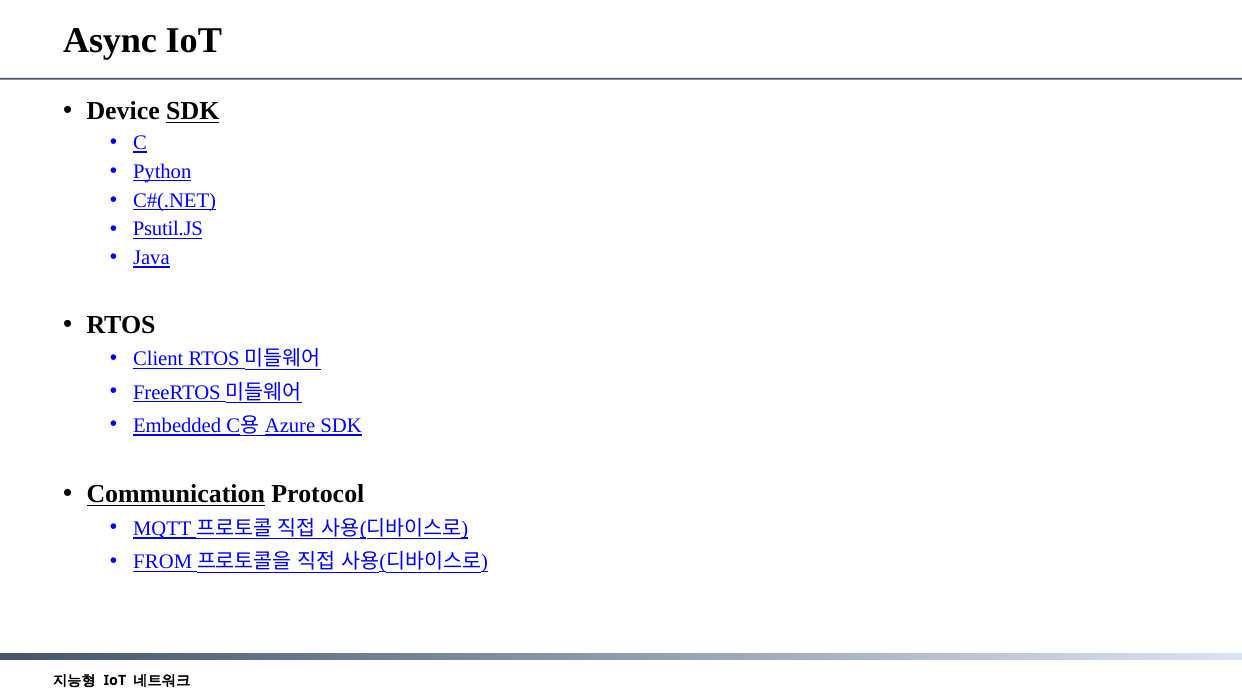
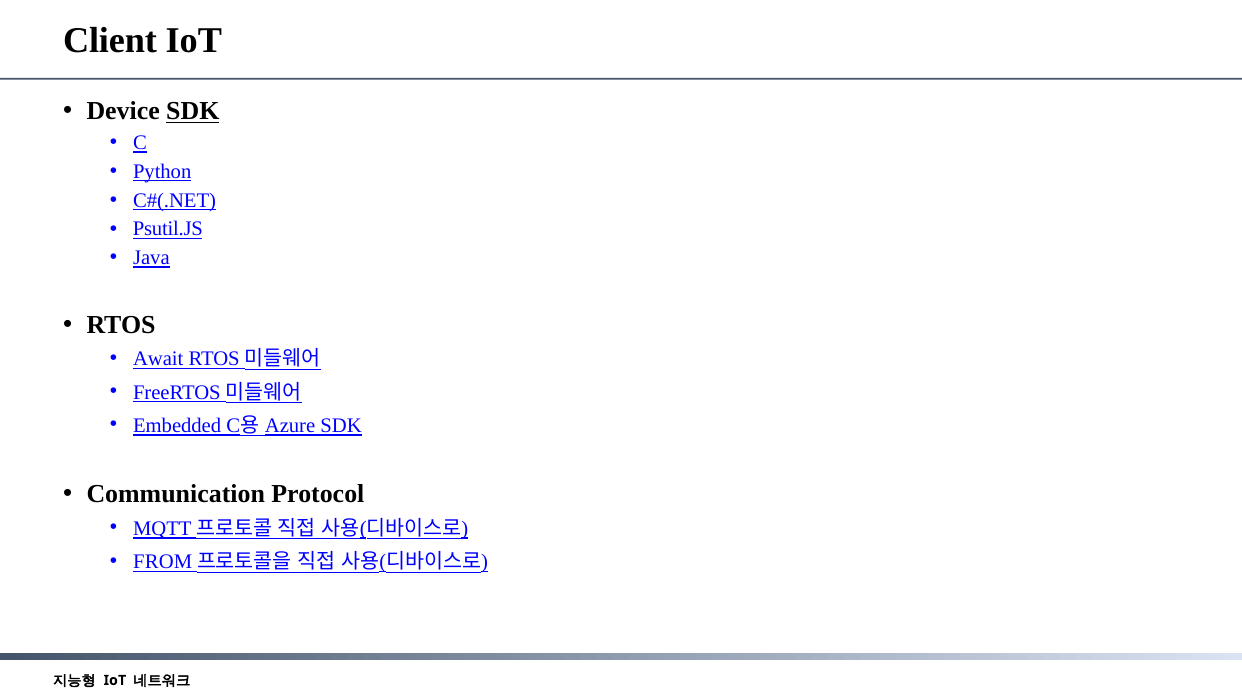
Async: Async -> Client
Client: Client -> Await
Communication underline: present -> none
